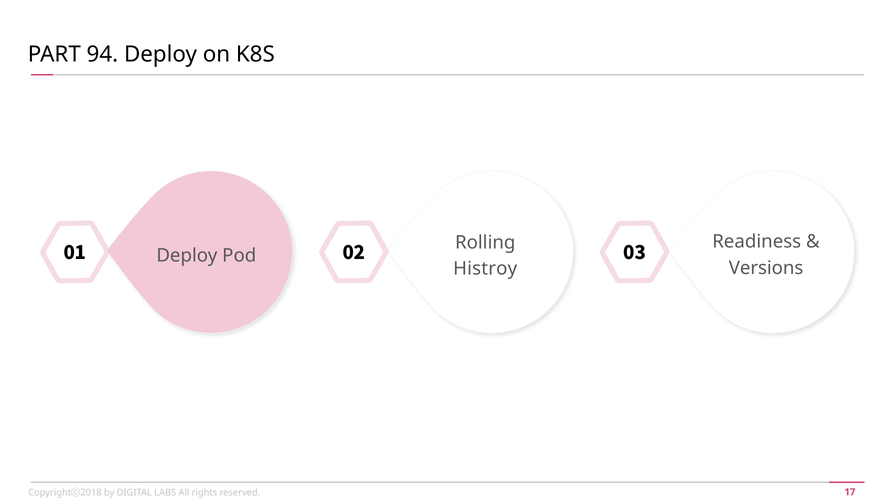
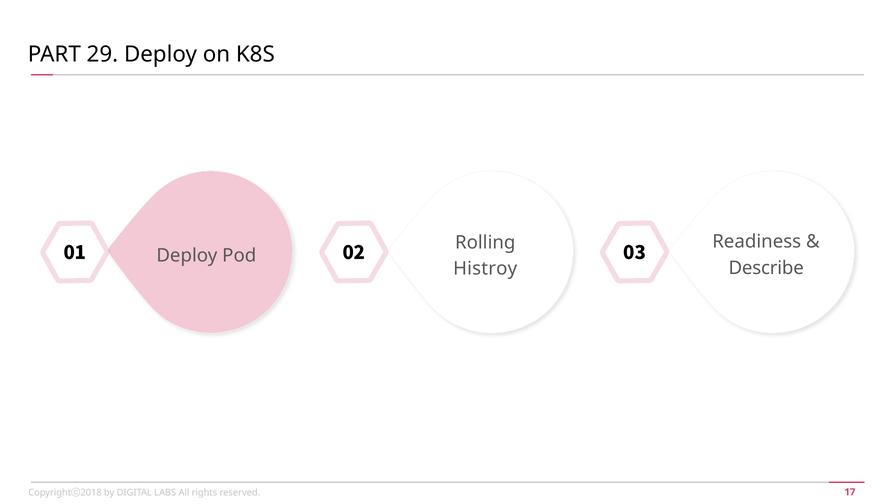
94: 94 -> 29
Versions: Versions -> Describe
